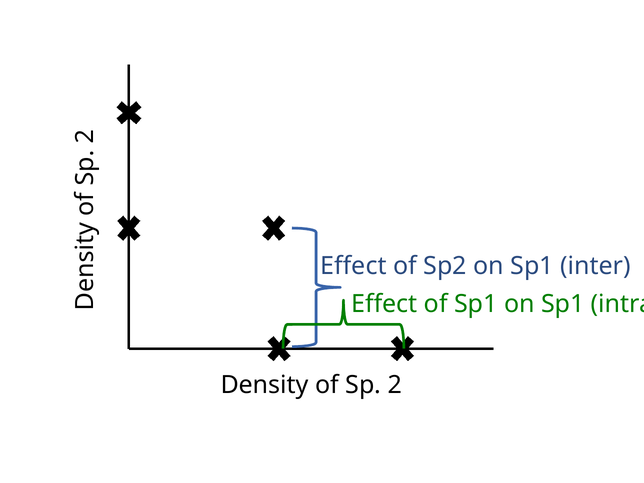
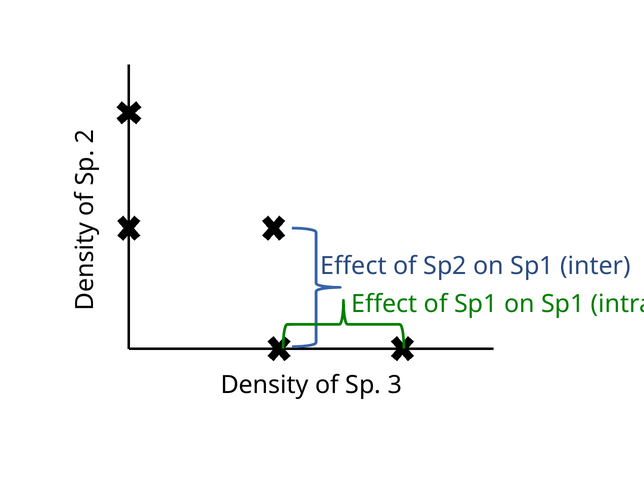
Sp 2: 2 -> 3
